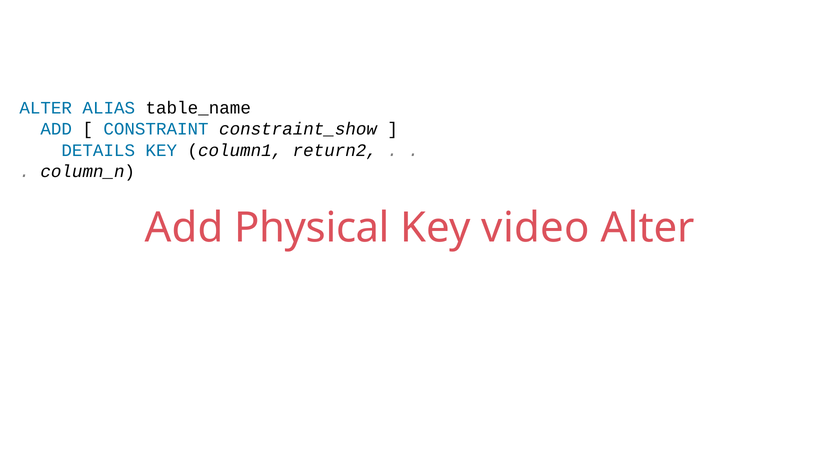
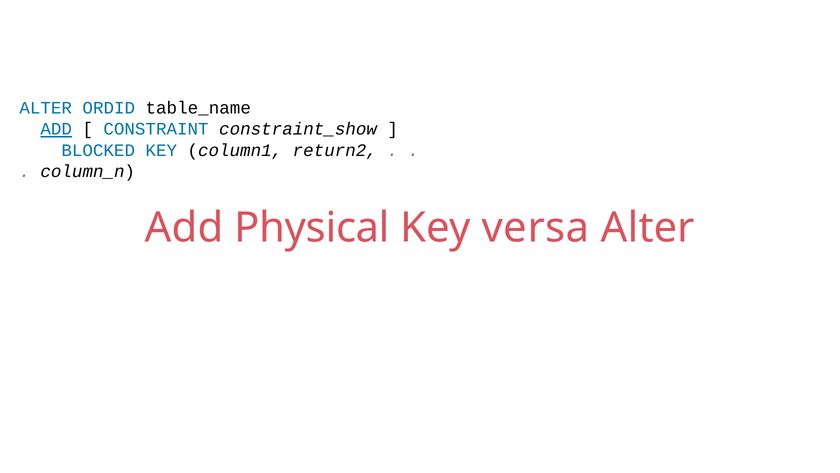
ALIAS: ALIAS -> ORDID
ADD at (56, 129) underline: none -> present
DETAILS: DETAILS -> BLOCKED
video: video -> versa
